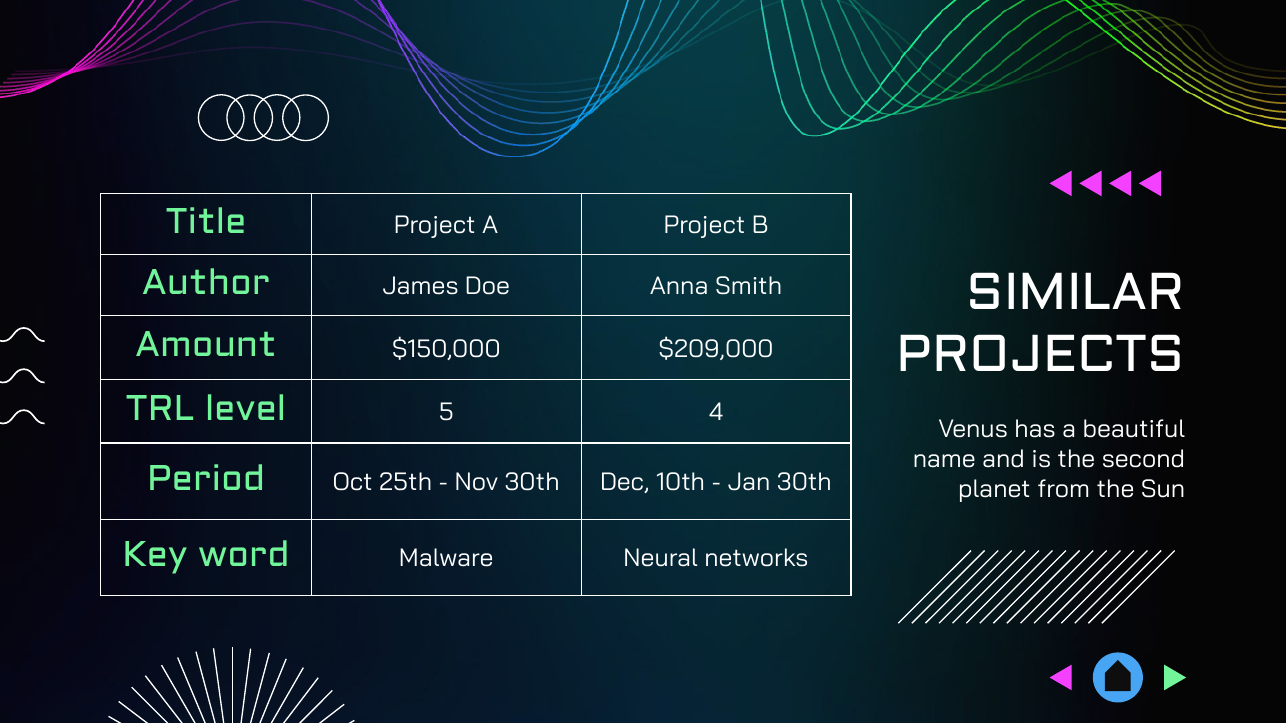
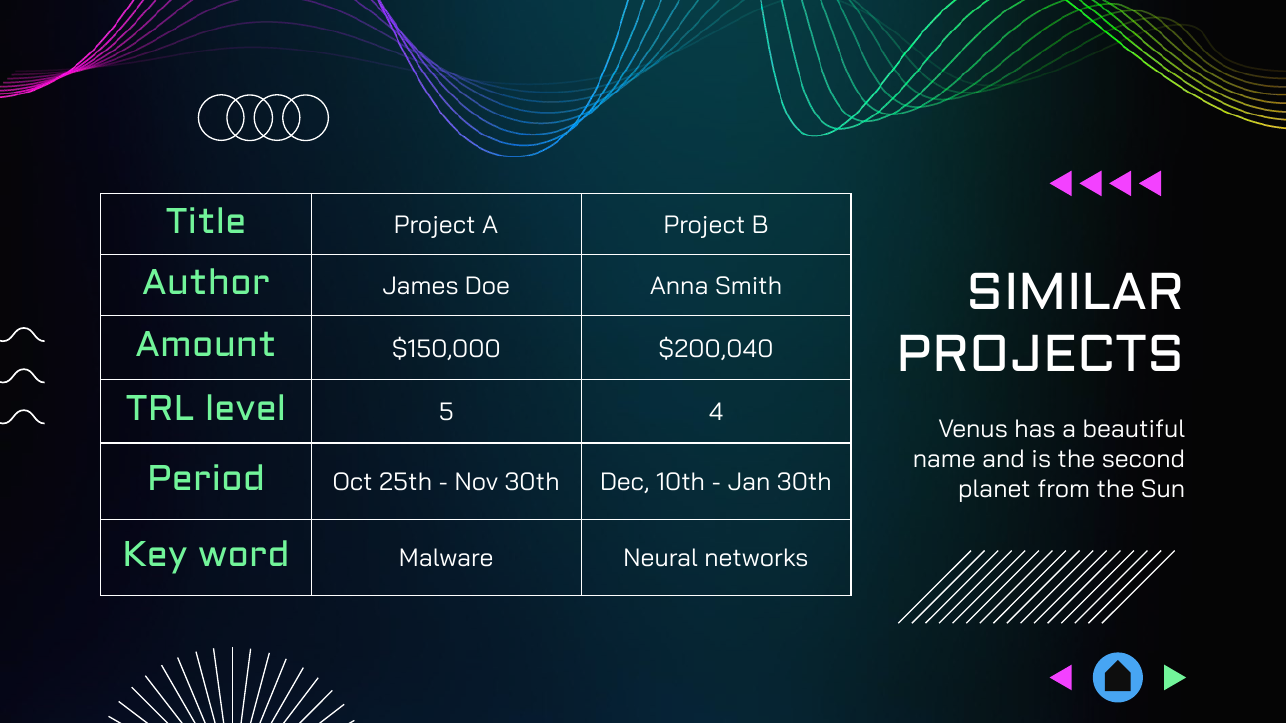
$209,000: $209,000 -> $200,040
